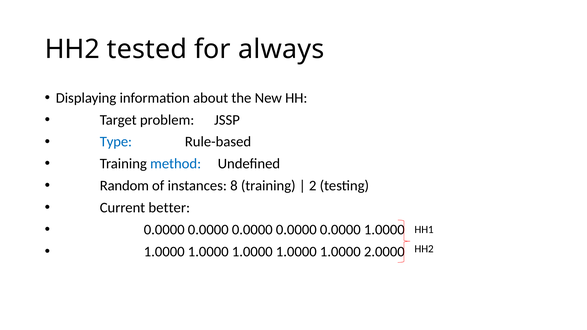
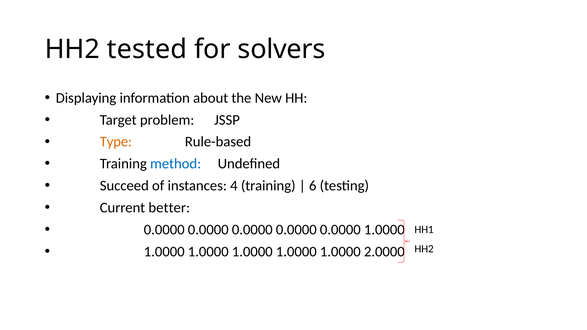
always: always -> solvers
Type colour: blue -> orange
Random: Random -> Succeed
8: 8 -> 4
2: 2 -> 6
